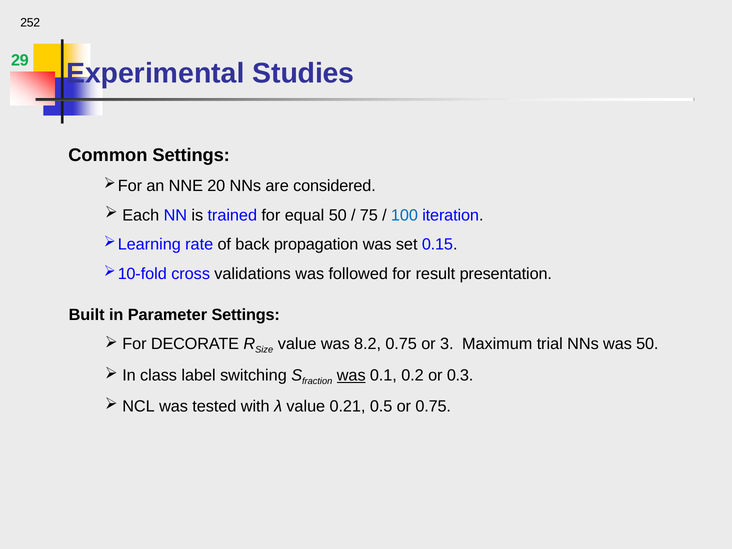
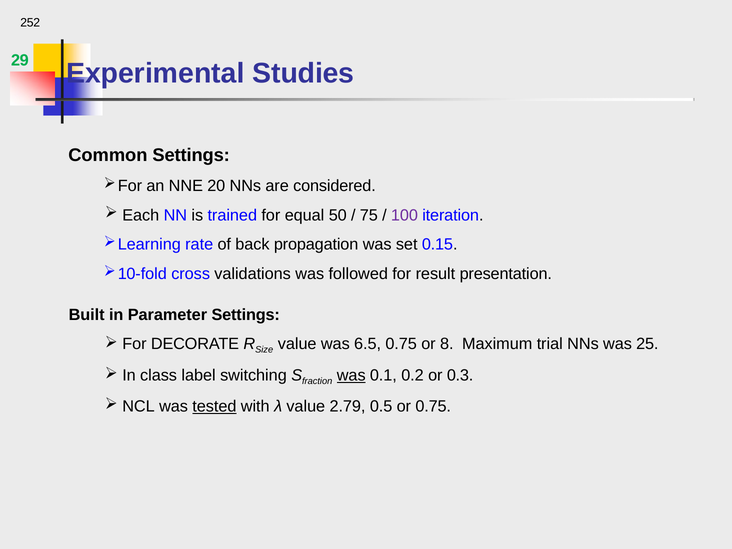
100 colour: blue -> purple
8.2: 8.2 -> 6.5
3: 3 -> 8
was 50: 50 -> 25
tested underline: none -> present
0.21: 0.21 -> 2.79
